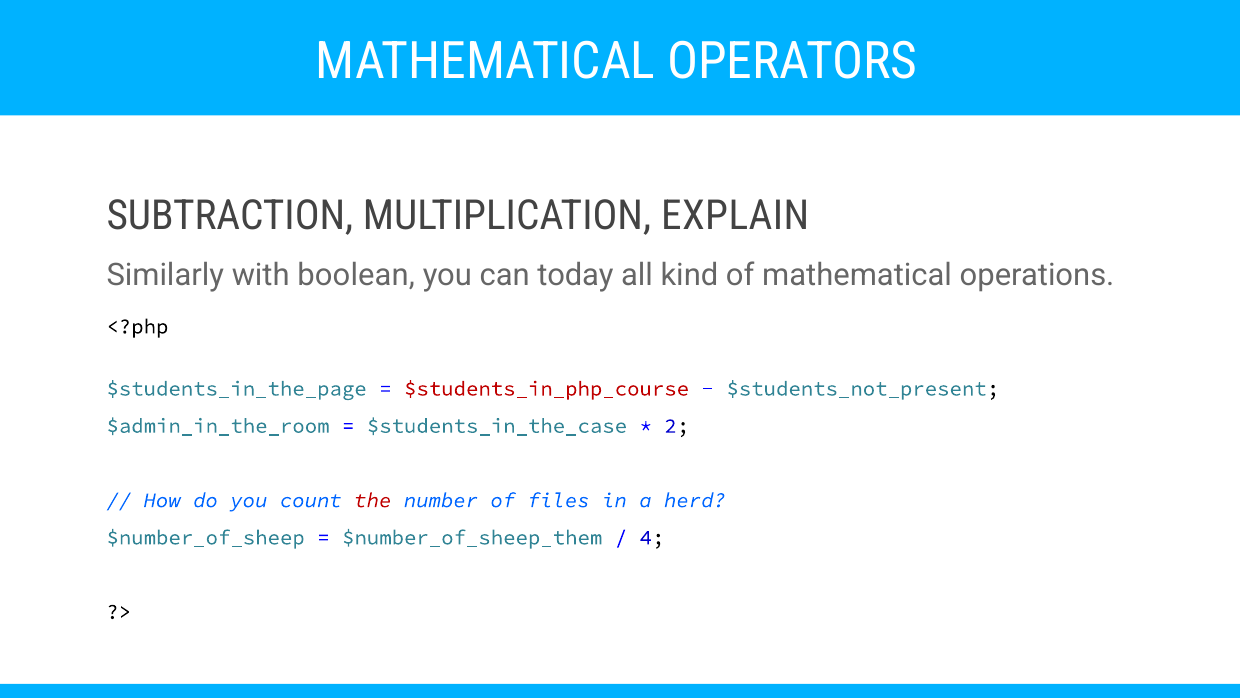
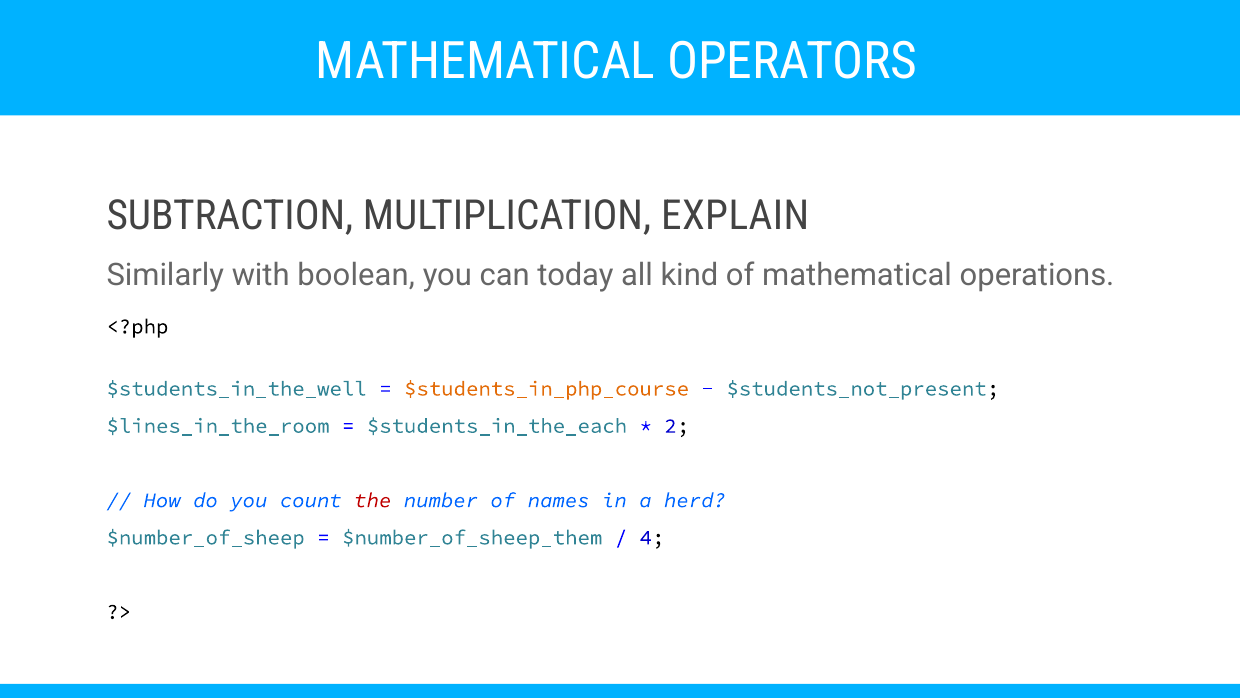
$students_in_the_page: $students_in_the_page -> $students_in_the_well
$students_in_php_course colour: red -> orange
$admin_in_the_room: $admin_in_the_room -> $lines_in_the_room
$students_in_the_case: $students_in_the_case -> $students_in_the_each
files: files -> names
